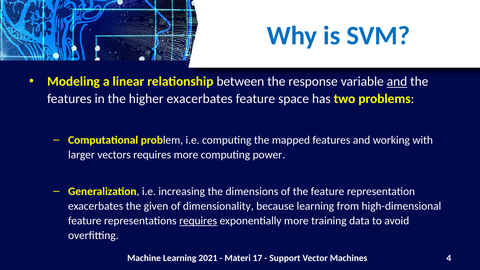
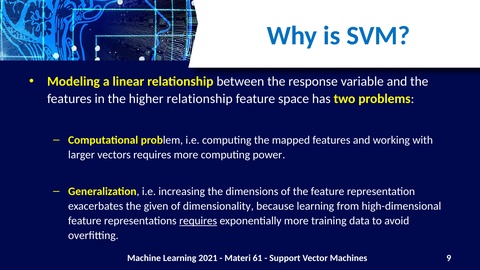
and at (397, 82) underline: present -> none
higher exacerbates: exacerbates -> relationship
17: 17 -> 61
4: 4 -> 9
